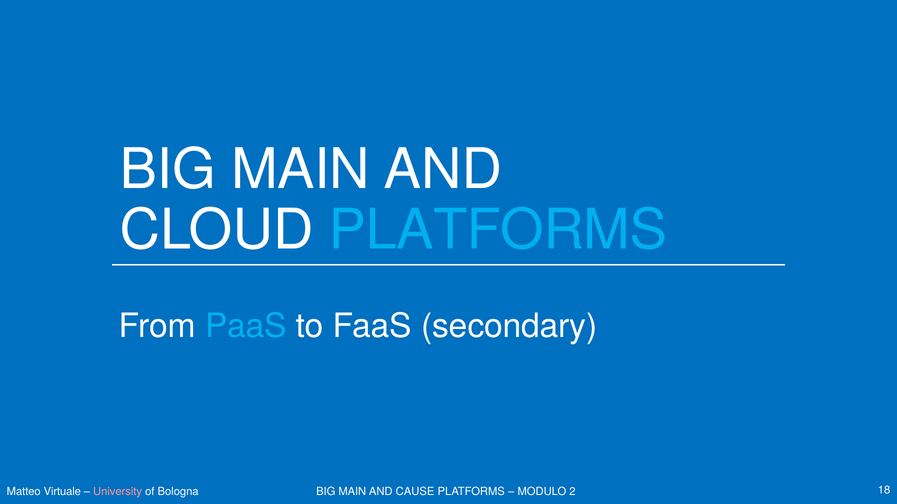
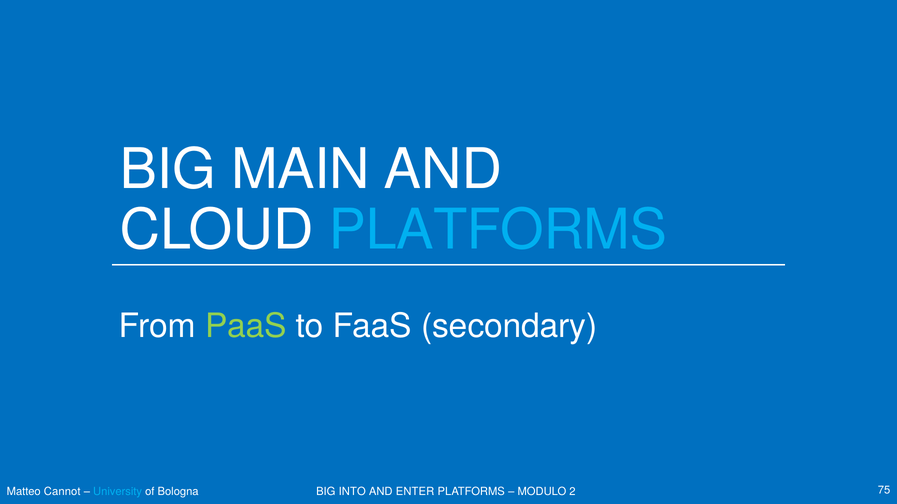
PaaS colour: light blue -> light green
Virtuale: Virtuale -> Cannot
University colour: pink -> light blue
MAIN at (352, 492): MAIN -> INTO
CAUSE: CAUSE -> ENTER
18: 18 -> 75
